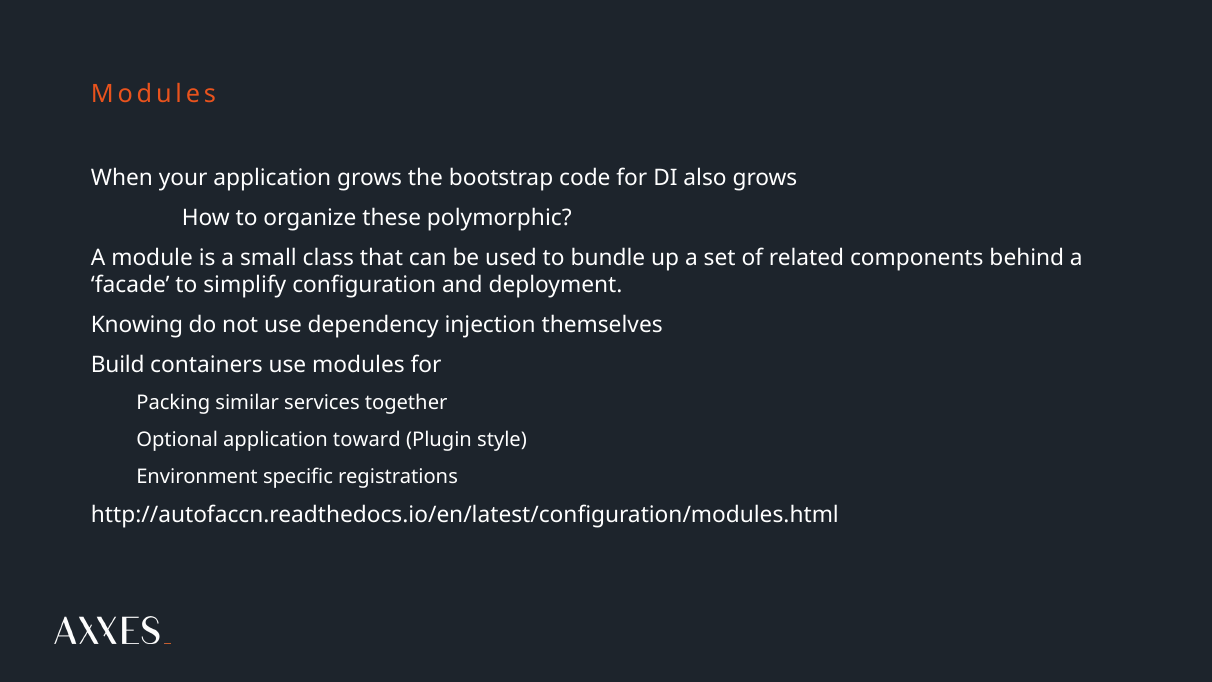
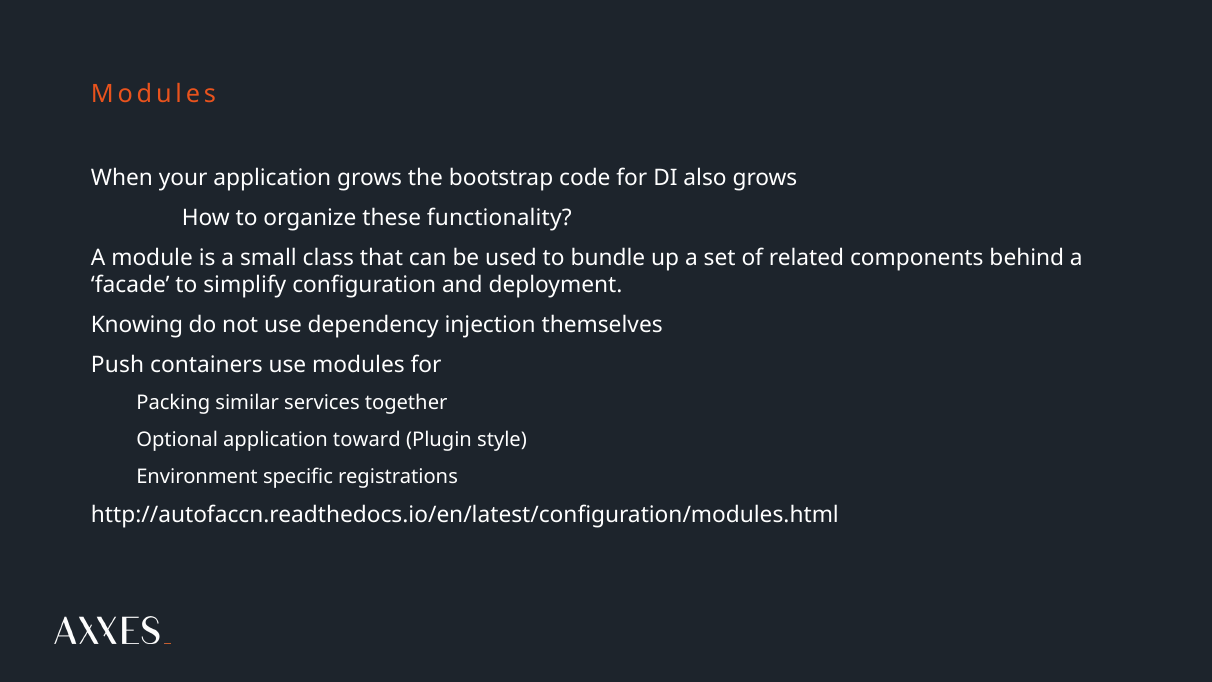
polymorphic: polymorphic -> functionality
Build: Build -> Push
